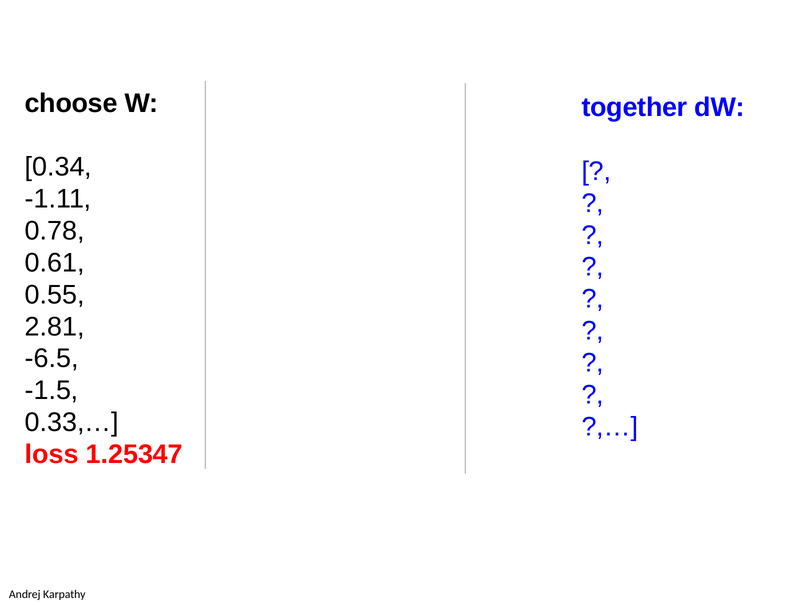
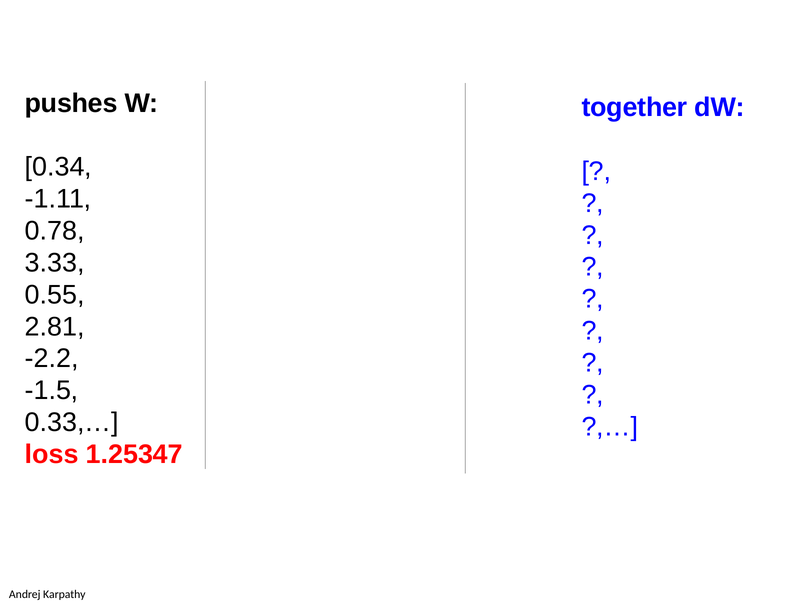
choose: choose -> pushes
0.61: 0.61 -> 3.33
-6.5: -6.5 -> -2.2
